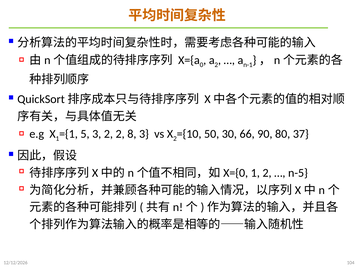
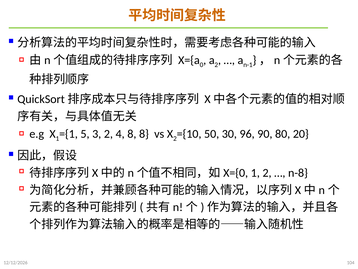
2 2: 2 -> 4
8 3: 3 -> 8
66: 66 -> 96
37: 37 -> 20
n-5: n-5 -> n-8
